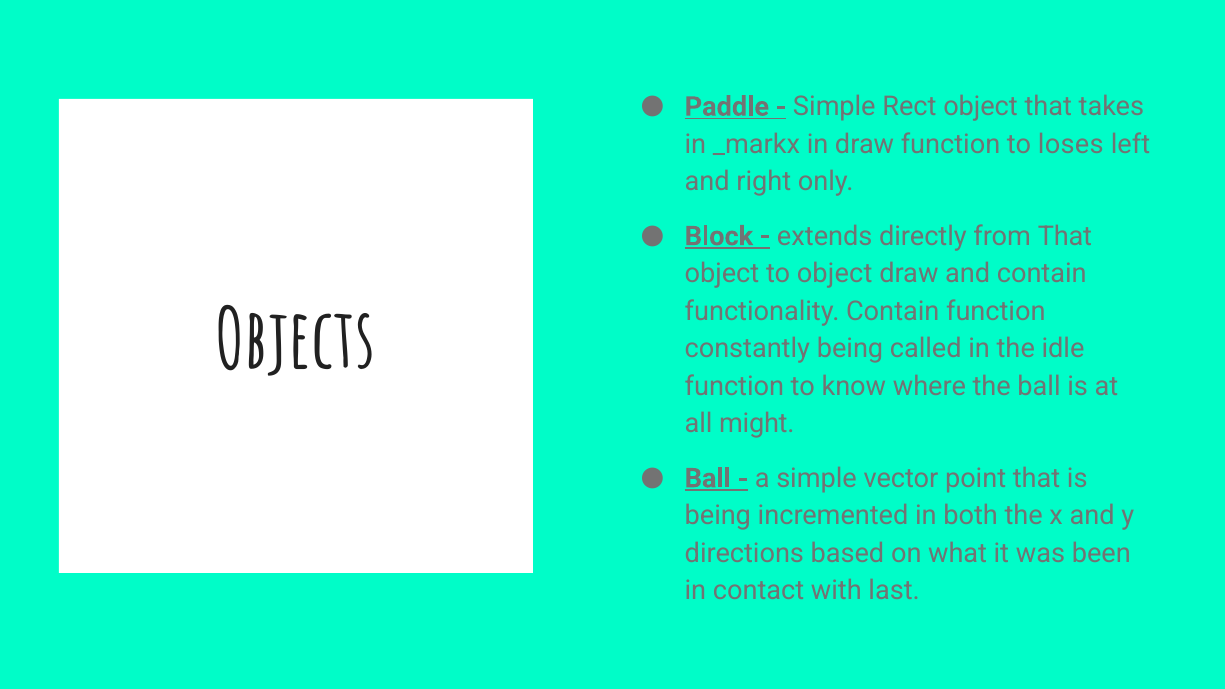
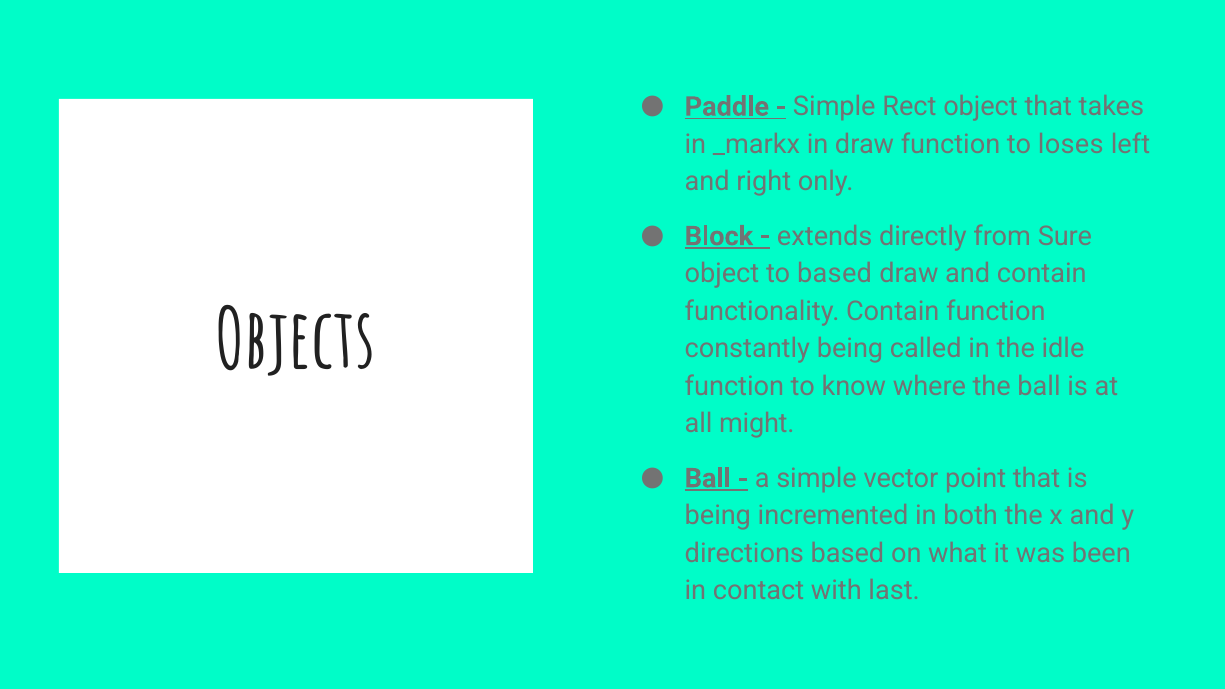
from That: That -> Sure
to object: object -> based
